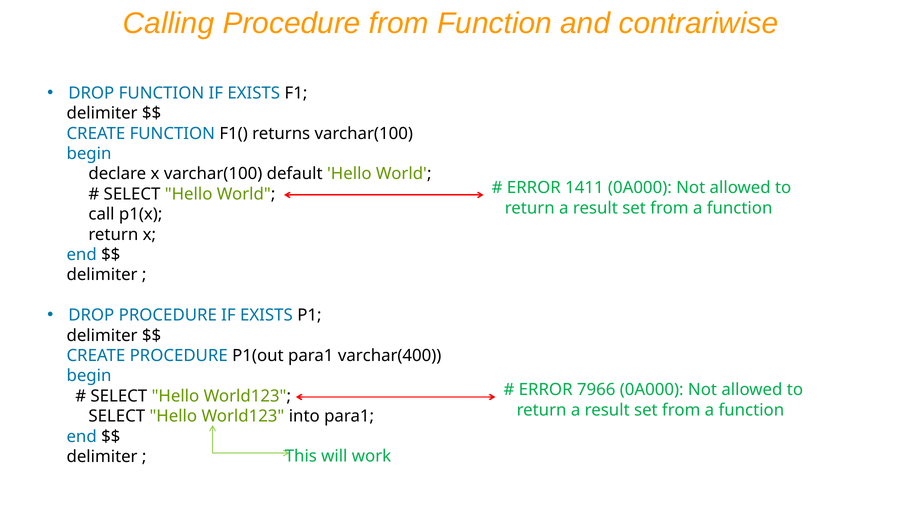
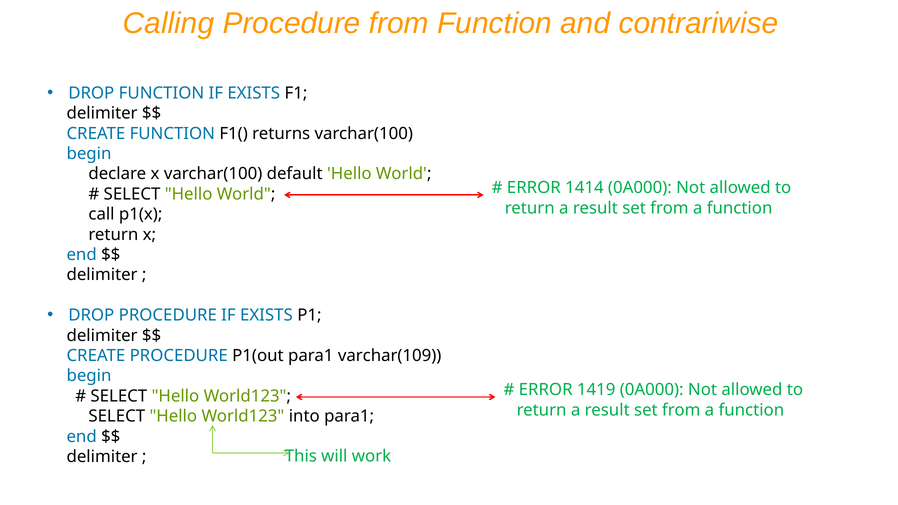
1411: 1411 -> 1414
varchar(400: varchar(400 -> varchar(109
7966: 7966 -> 1419
